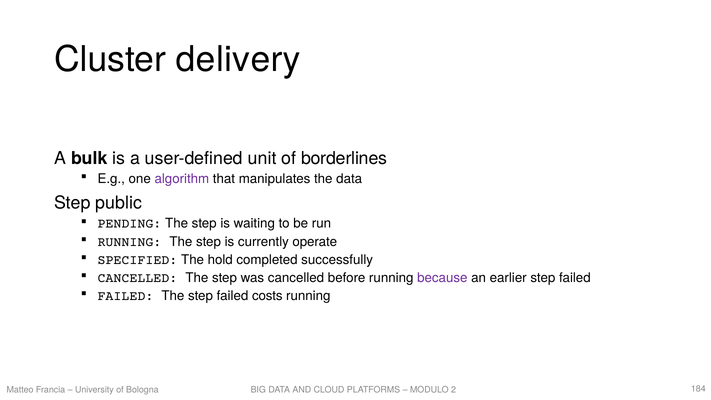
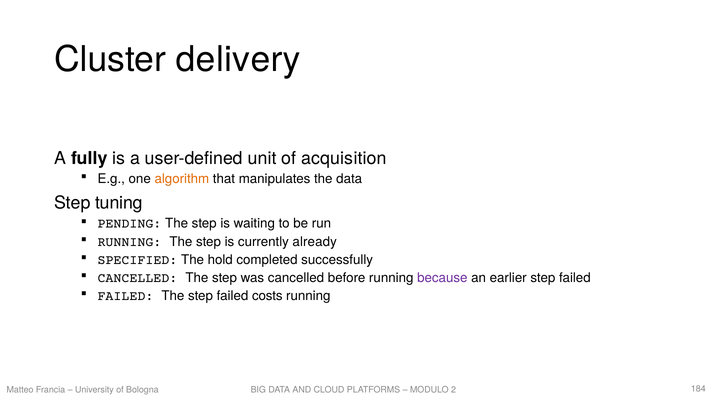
bulk: bulk -> fully
borderlines: borderlines -> acquisition
algorithm colour: purple -> orange
public: public -> tuning
operate: operate -> already
